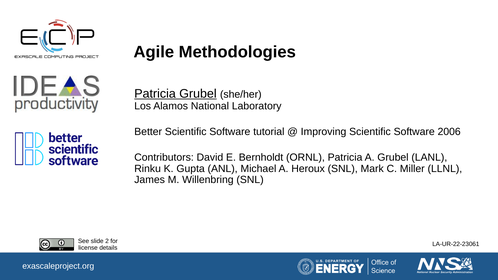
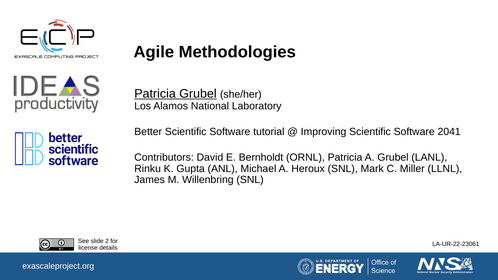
2006: 2006 -> 2041
